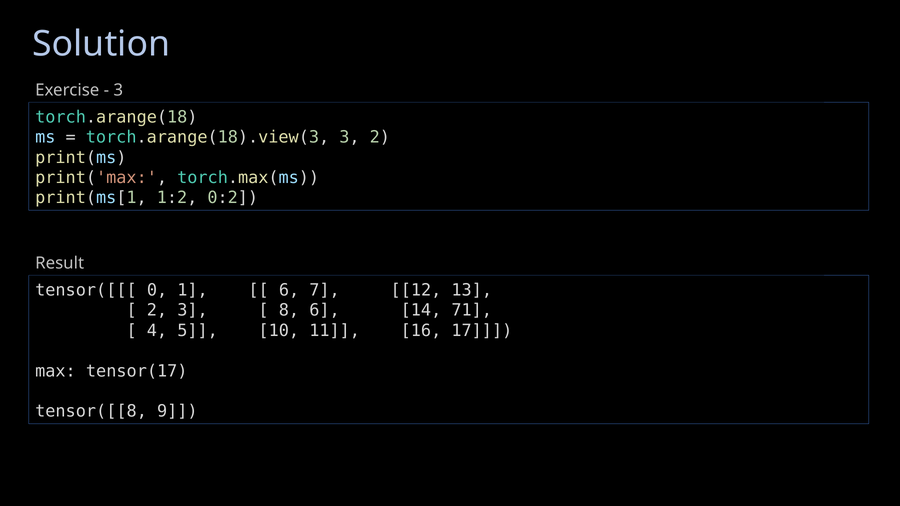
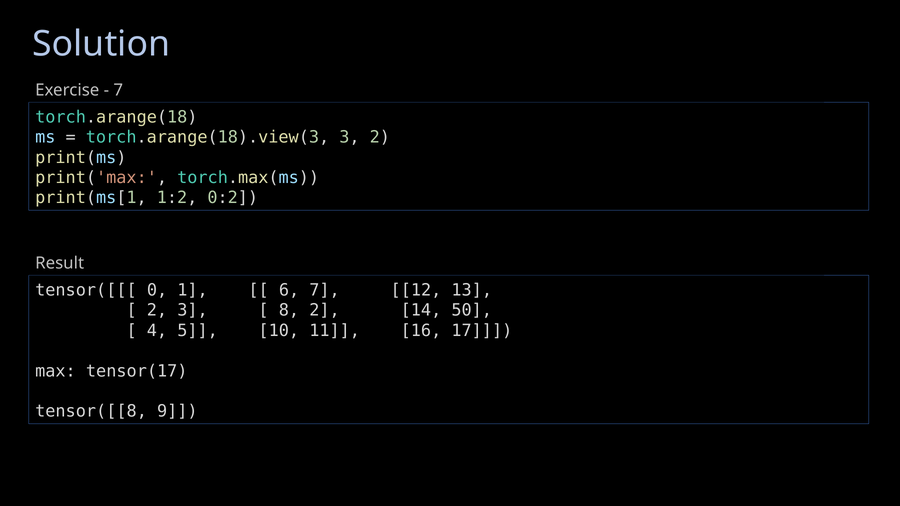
3 at (118, 90): 3 -> 7
8 6: 6 -> 2
71: 71 -> 50
